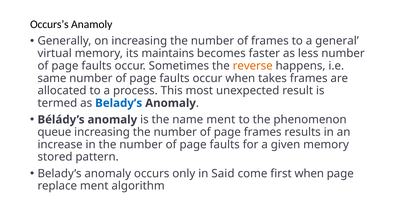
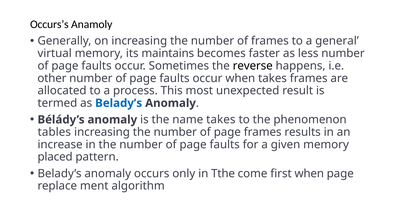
reverse colour: orange -> black
same: same -> other
name ment: ment -> takes
queue: queue -> tables
stored: stored -> placed
Said: Said -> Tthe
